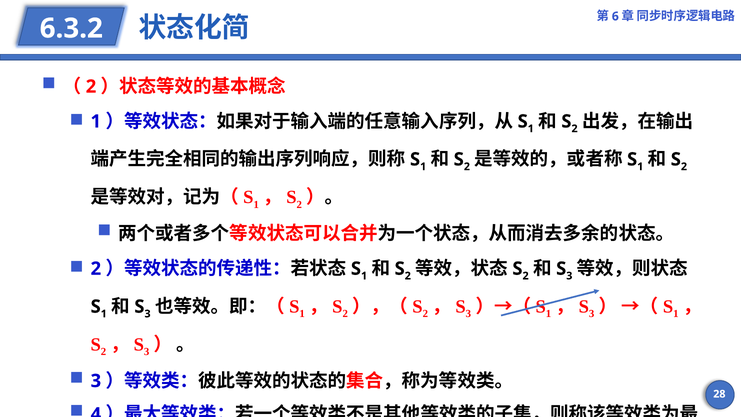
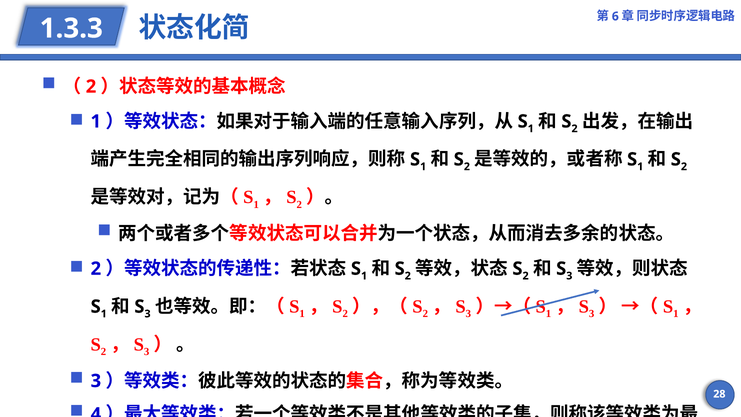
6.3.2: 6.3.2 -> 1.3.3
